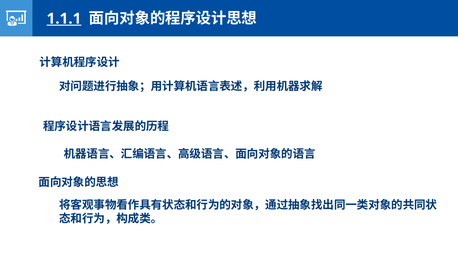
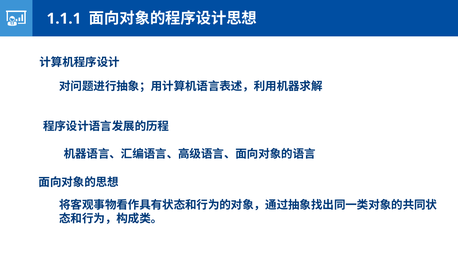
1.1.1 underline: present -> none
